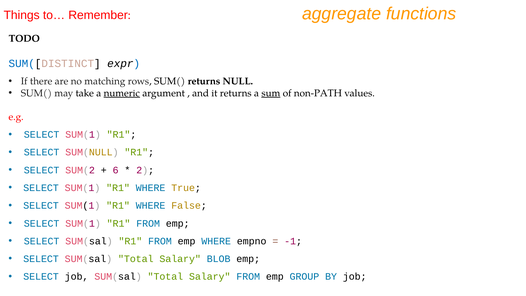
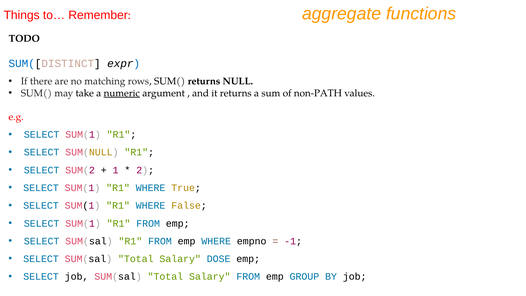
sum underline: present -> none
6: 6 -> 1
BLOB: BLOB -> DOSE
